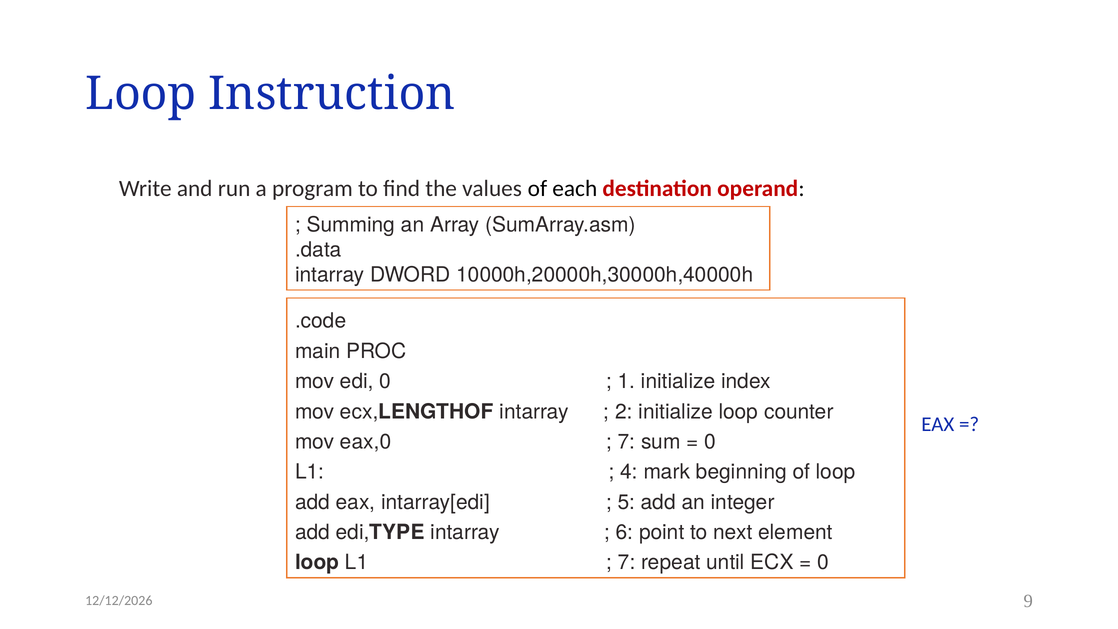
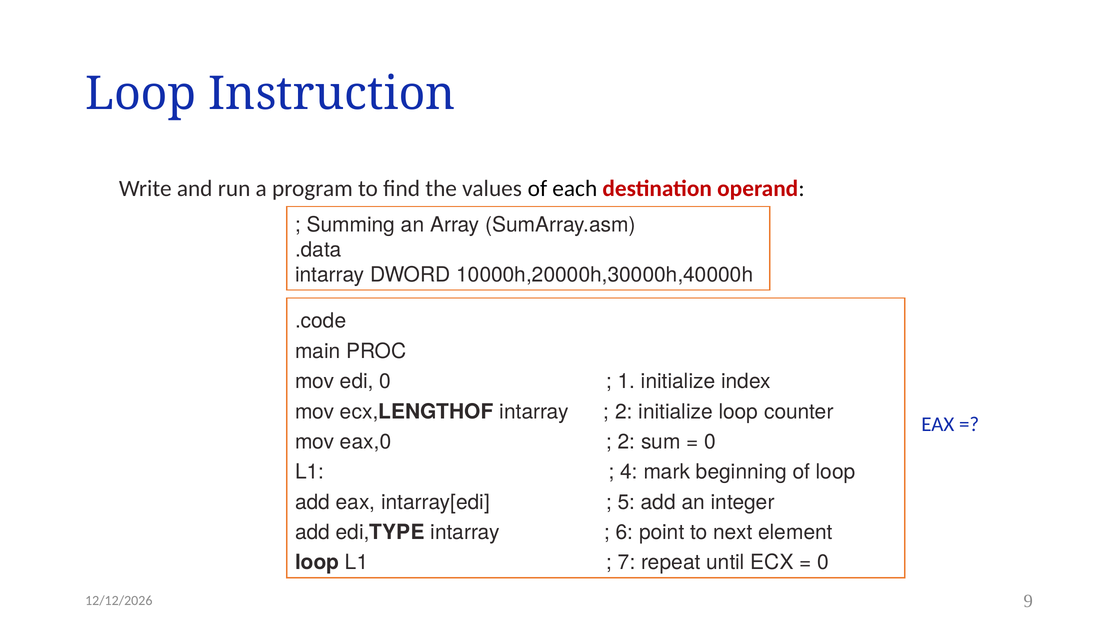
7 at (626, 442): 7 -> 2
